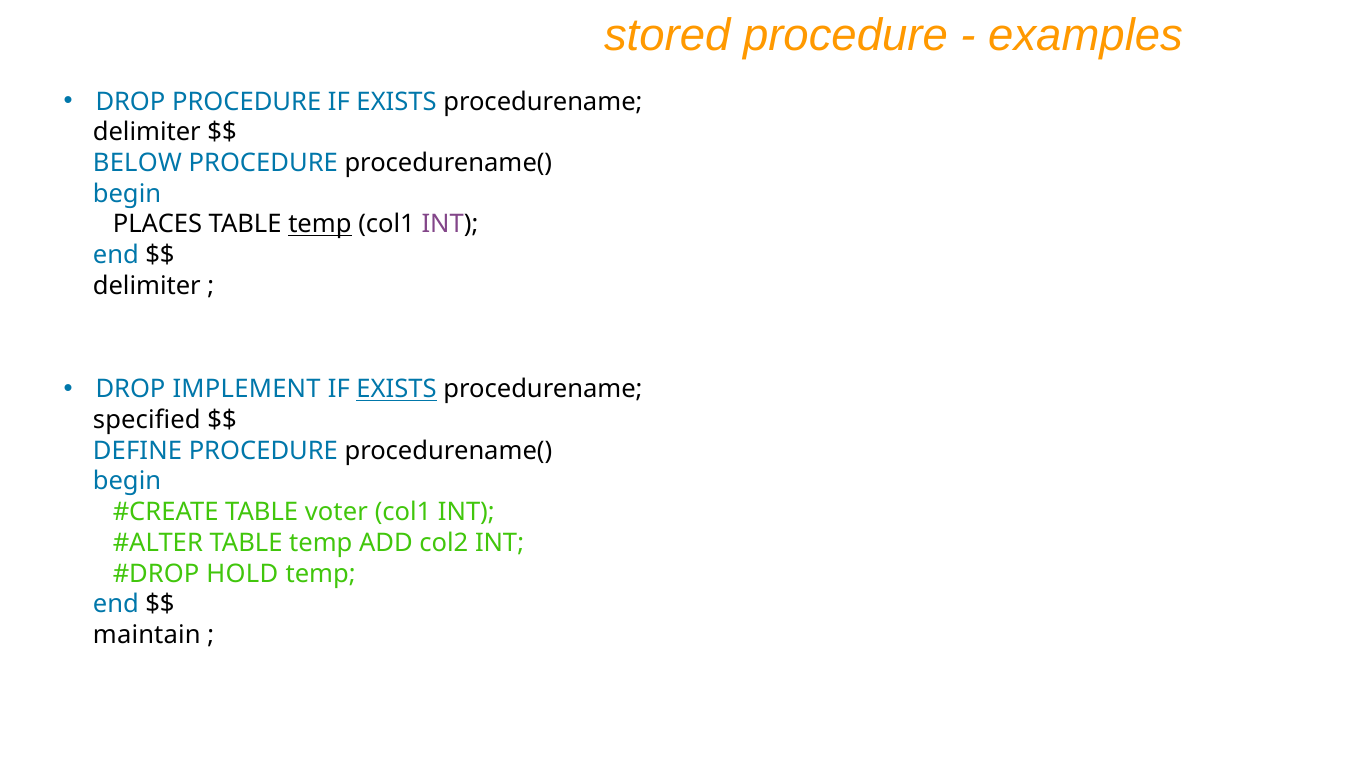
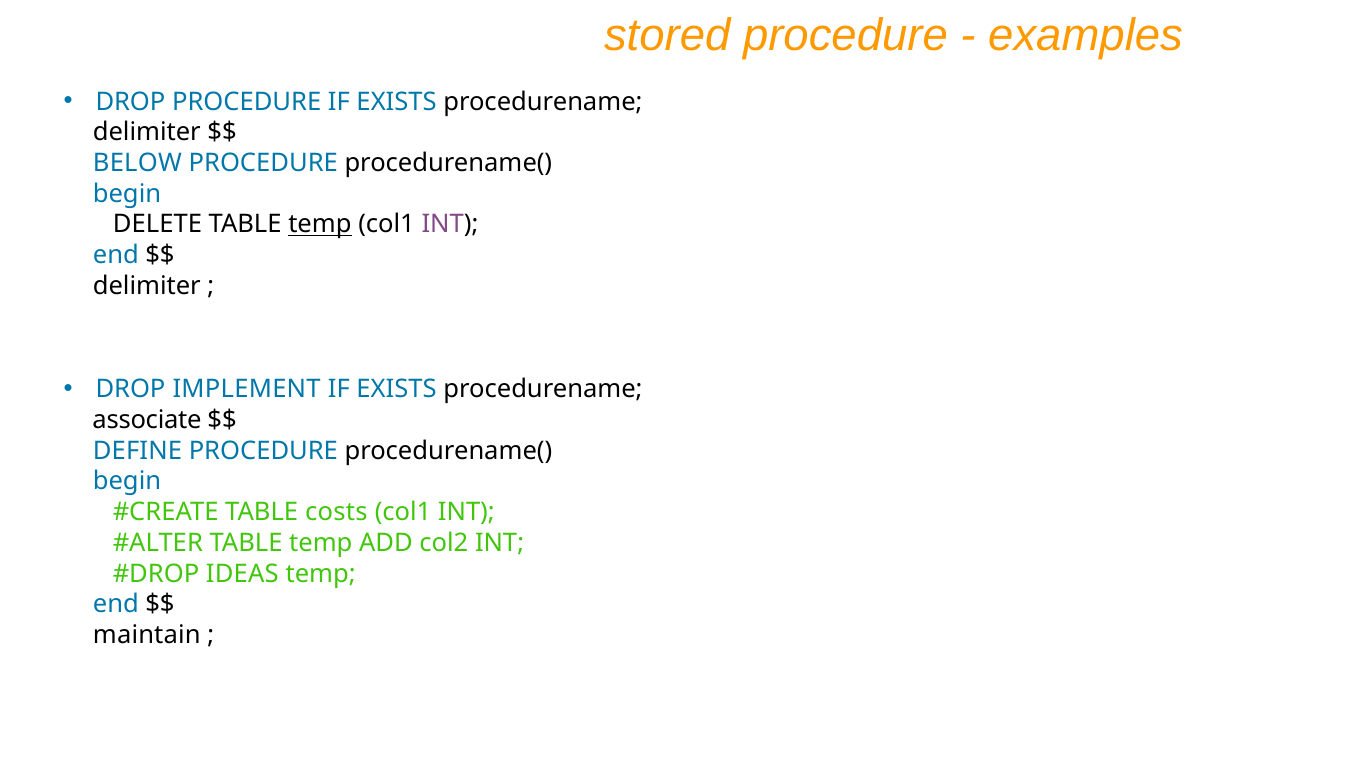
PLACES: PLACES -> DELETE
EXISTS at (397, 390) underline: present -> none
specified: specified -> associate
voter: voter -> costs
HOLD: HOLD -> IDEAS
